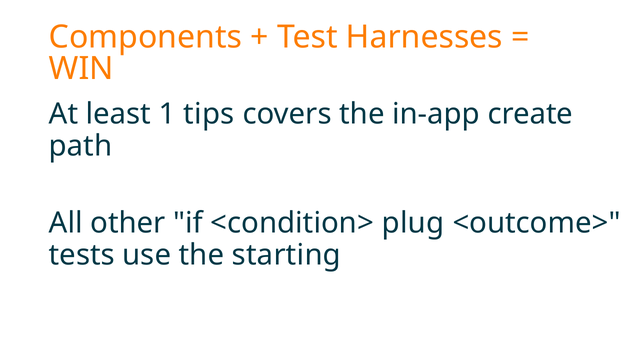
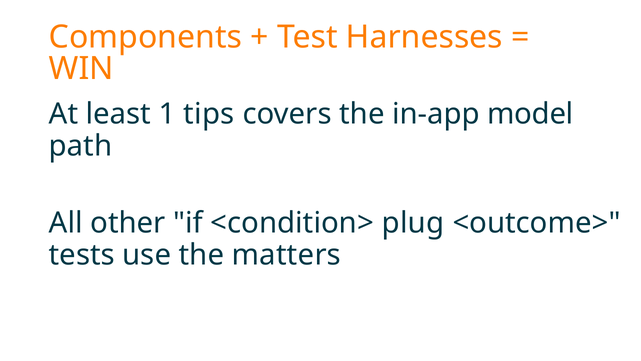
create: create -> model
starting: starting -> matters
